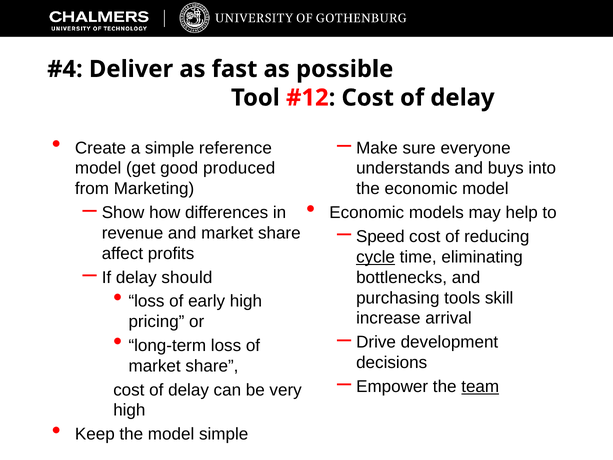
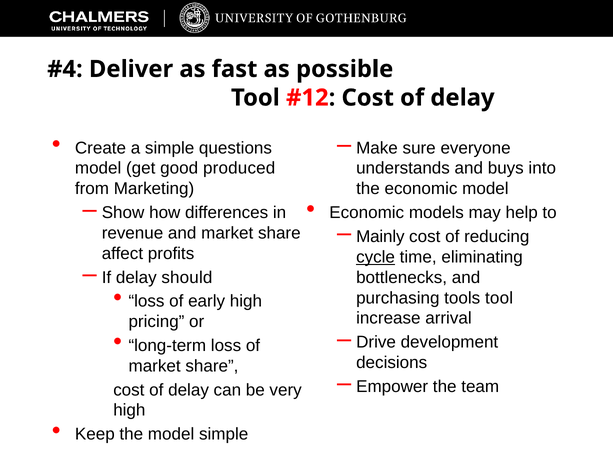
reference: reference -> questions
Speed: Speed -> Mainly
tools skill: skill -> tool
team underline: present -> none
